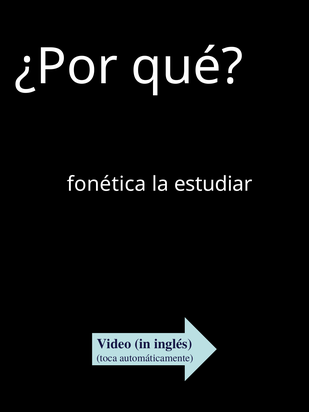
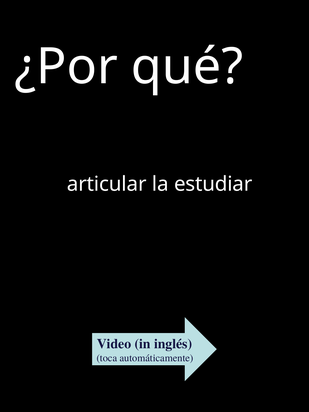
fonética: fonética -> articular
